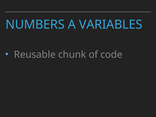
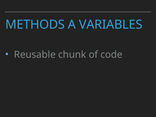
NUMBERS: NUMBERS -> METHODS
